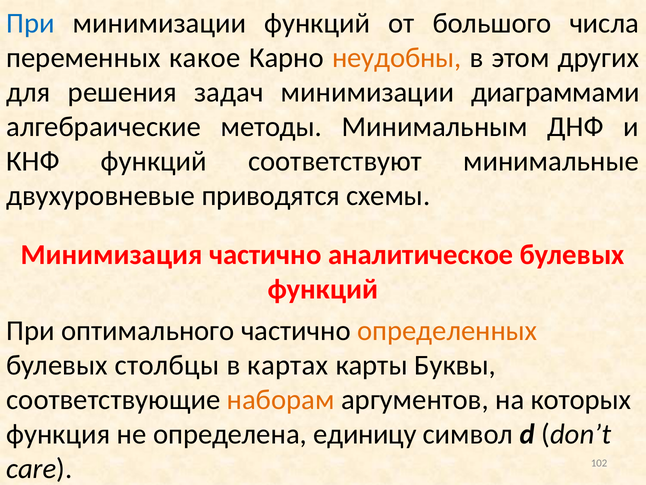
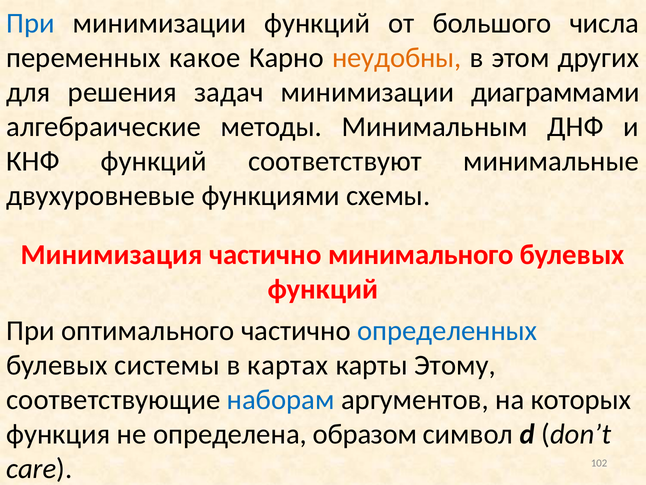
приводятся: приводятся -> функциями
аналитическое: аналитическое -> минимального
определенных colour: orange -> blue
столбцы: столбцы -> системы
Буквы: Буквы -> Этому
наборам colour: orange -> blue
единицу: единицу -> образом
